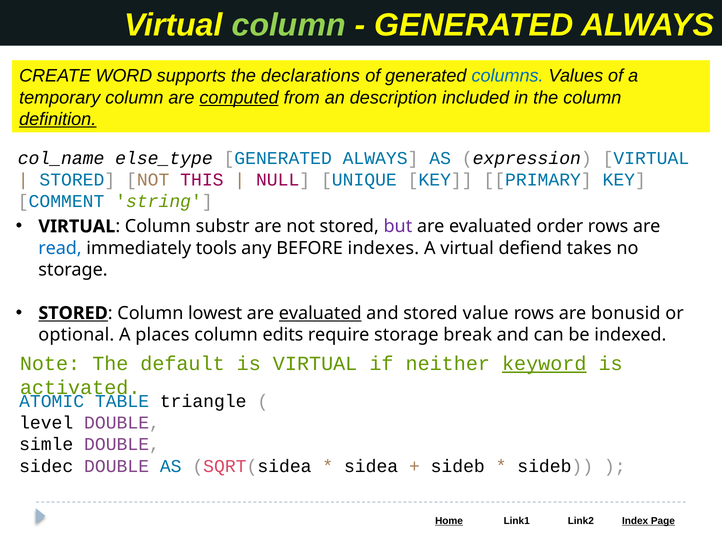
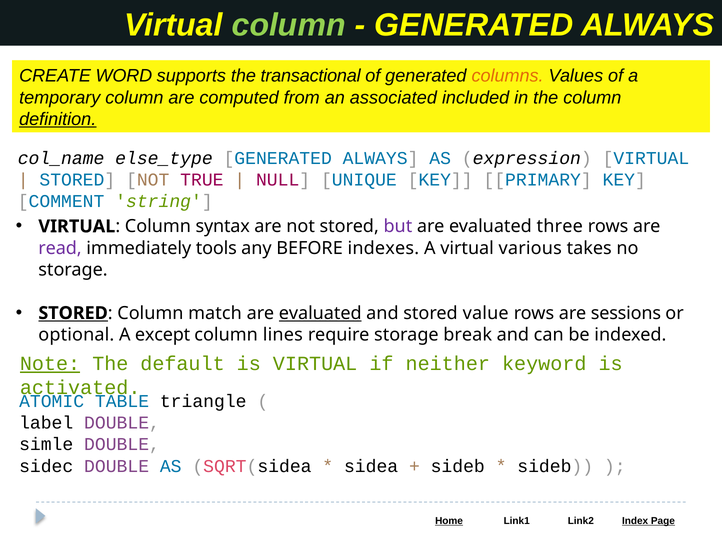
declarations: declarations -> transactional
columns colour: blue -> orange
computed underline: present -> none
description: description -> associated
THIS: THIS -> TRUE
substr: substr -> syntax
order: order -> three
read colour: blue -> purple
defiend: defiend -> various
lowest: lowest -> match
bonusid: bonusid -> sessions
places: places -> except
edits: edits -> lines
Note underline: none -> present
keyword underline: present -> none
level: level -> label
